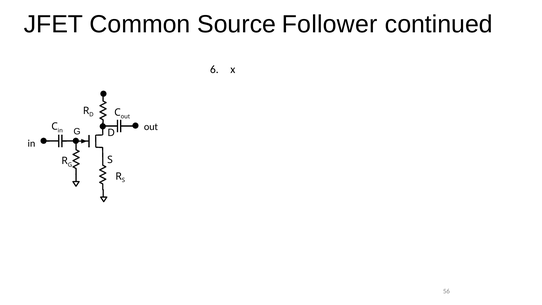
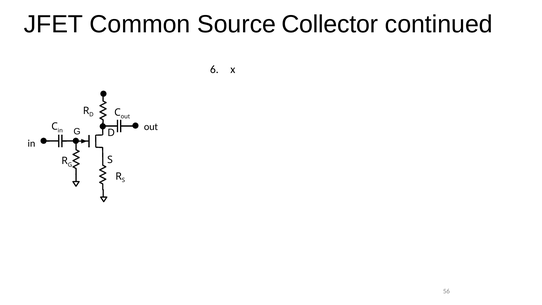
Follower: Follower -> Collector
